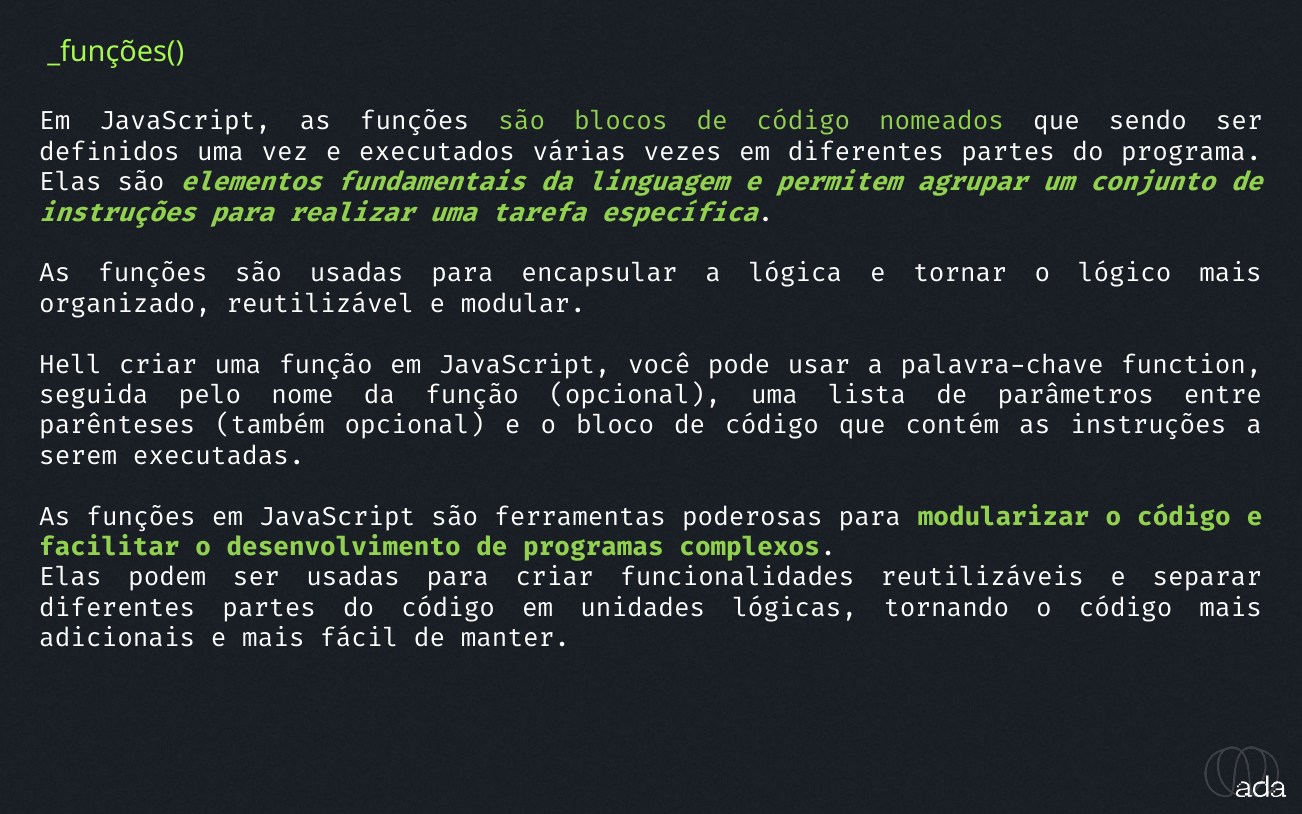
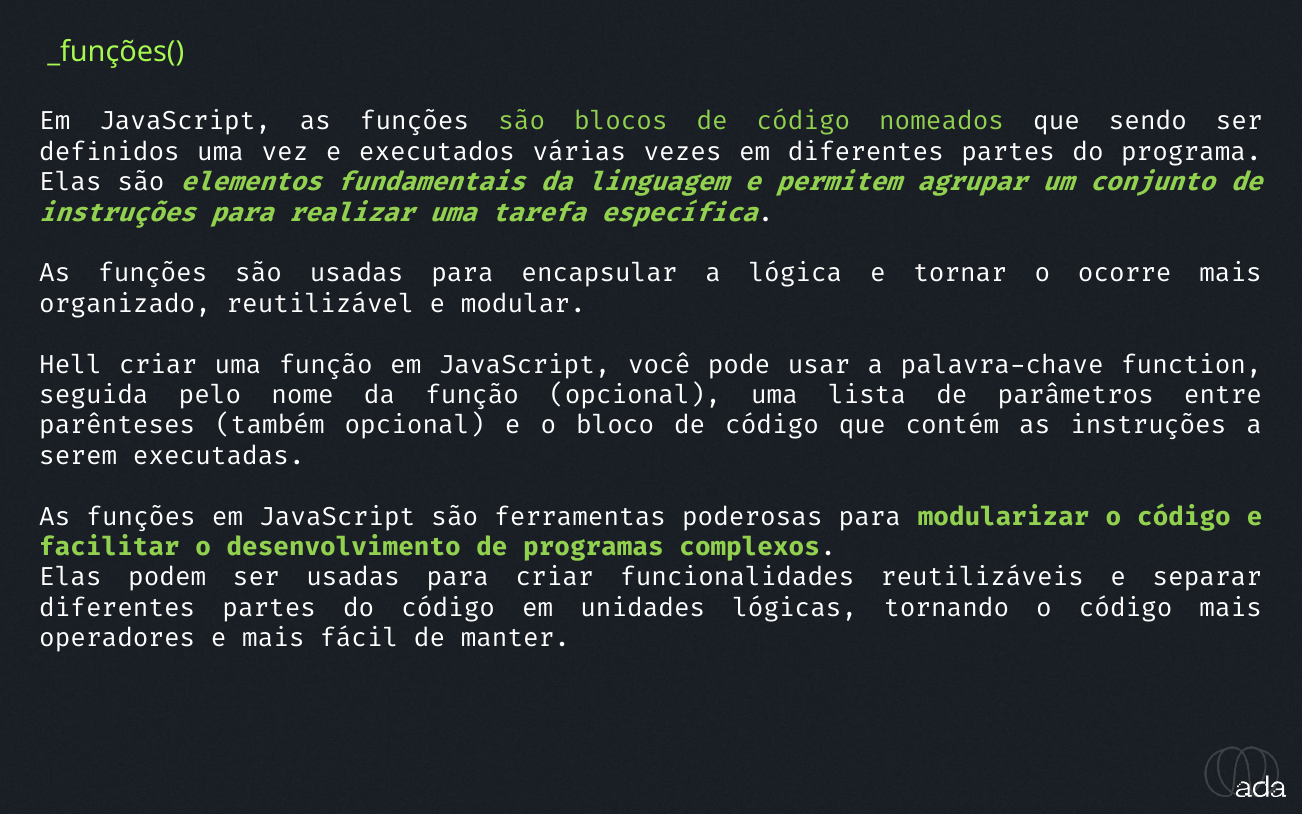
lógico: lógico -> ocorre
adicionais: adicionais -> operadores
